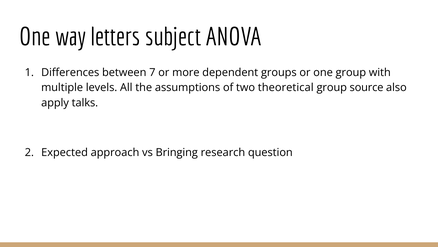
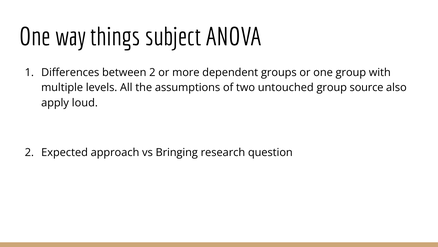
letters: letters -> things
between 7: 7 -> 2
theoretical: theoretical -> untouched
talks: talks -> loud
